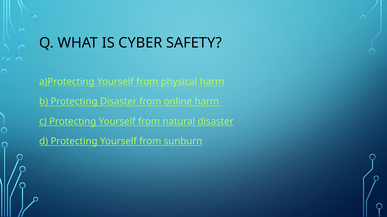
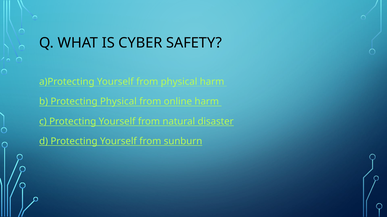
Protecting Disaster: Disaster -> Physical
